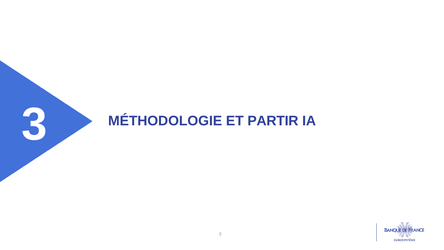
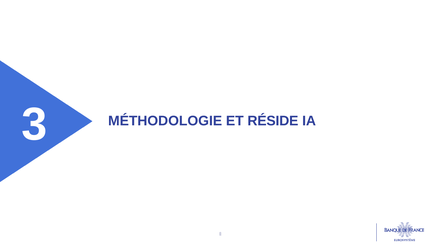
PARTIR: PARTIR -> RÉSIDE
